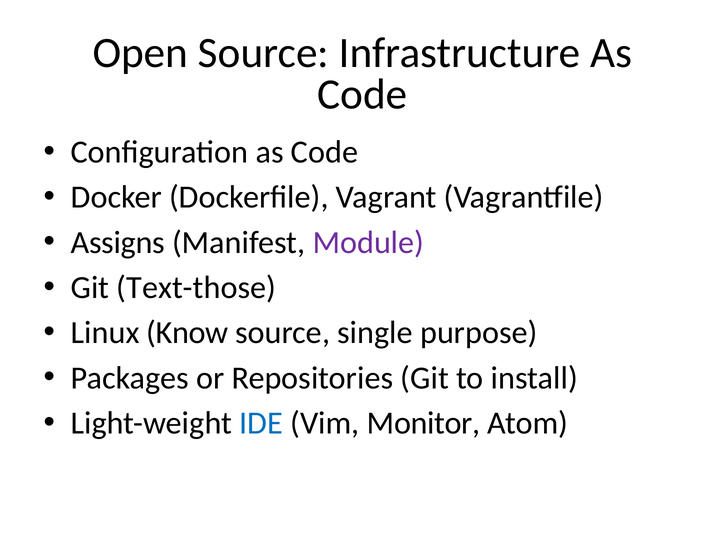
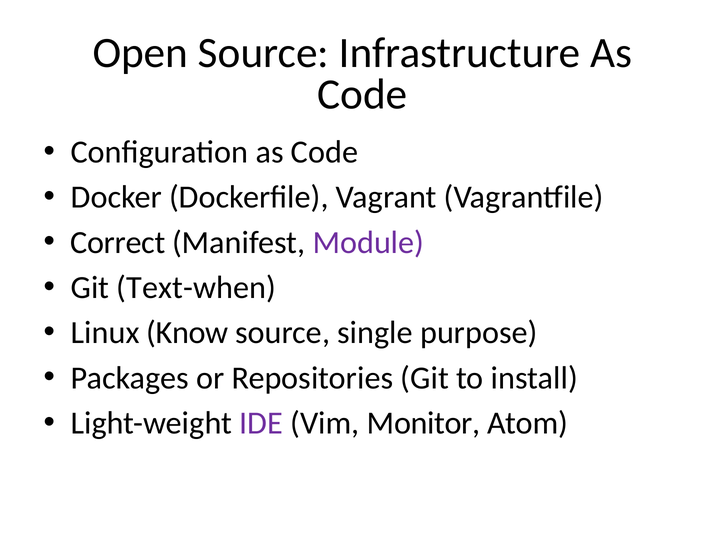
Assigns: Assigns -> Correct
Text-those: Text-those -> Text-when
IDE colour: blue -> purple
